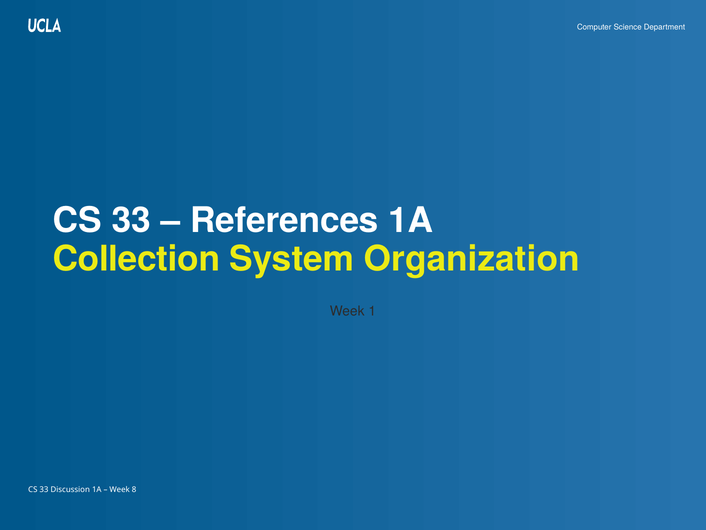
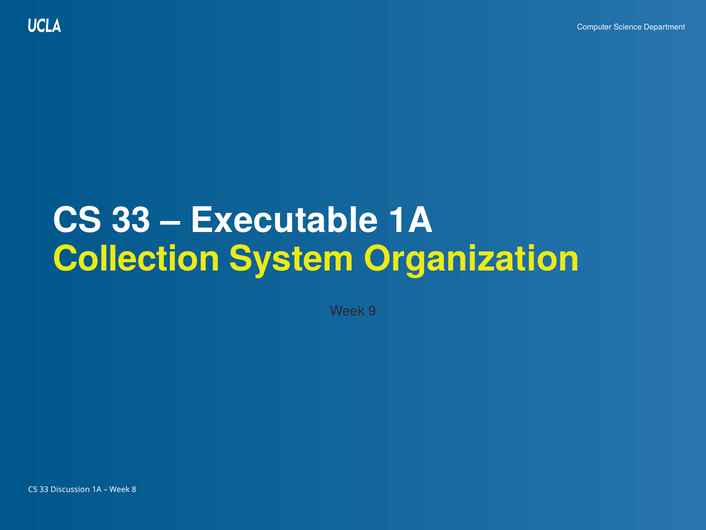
References: References -> Executable
1: 1 -> 9
